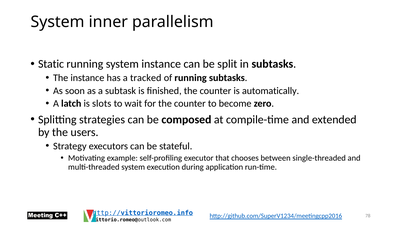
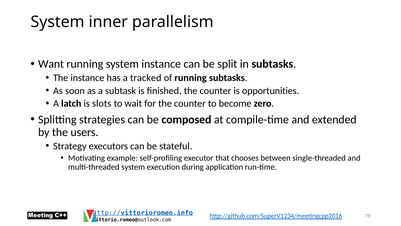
Static: Static -> Want
automatically: automatically -> opportunities
